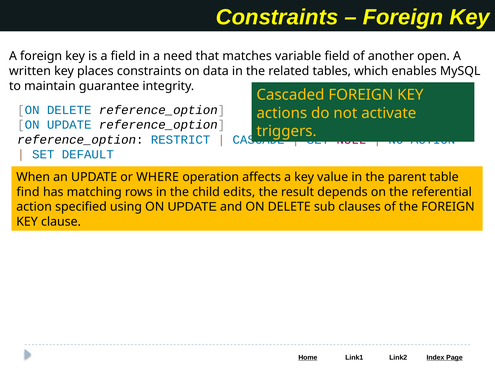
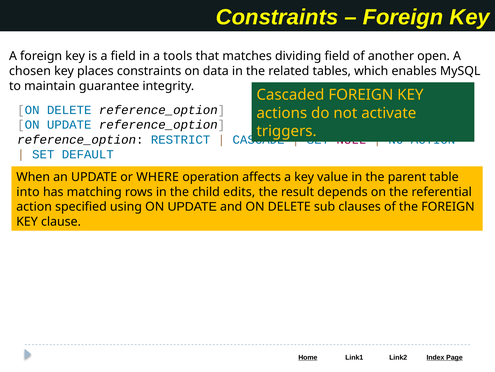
need: need -> tools
variable: variable -> dividing
written: written -> chosen
find: find -> into
